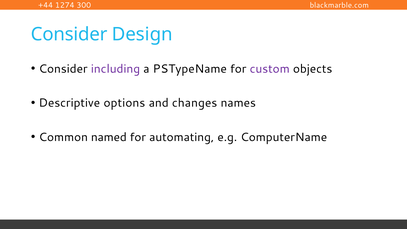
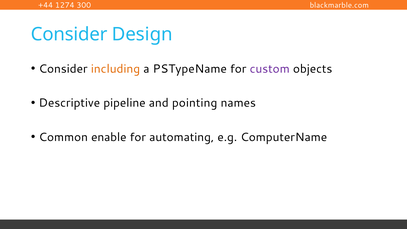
including colour: purple -> orange
options: options -> pipeline
changes: changes -> pointing
named: named -> enable
